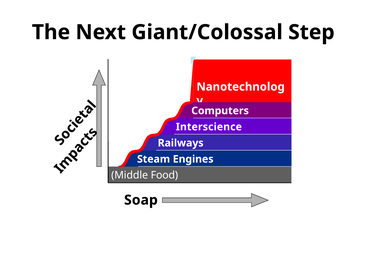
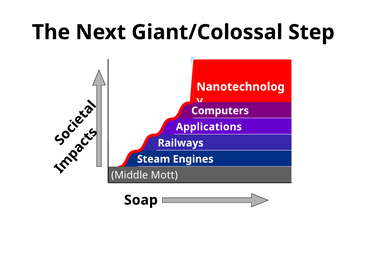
Interscience: Interscience -> Applications
Food: Food -> Mott
